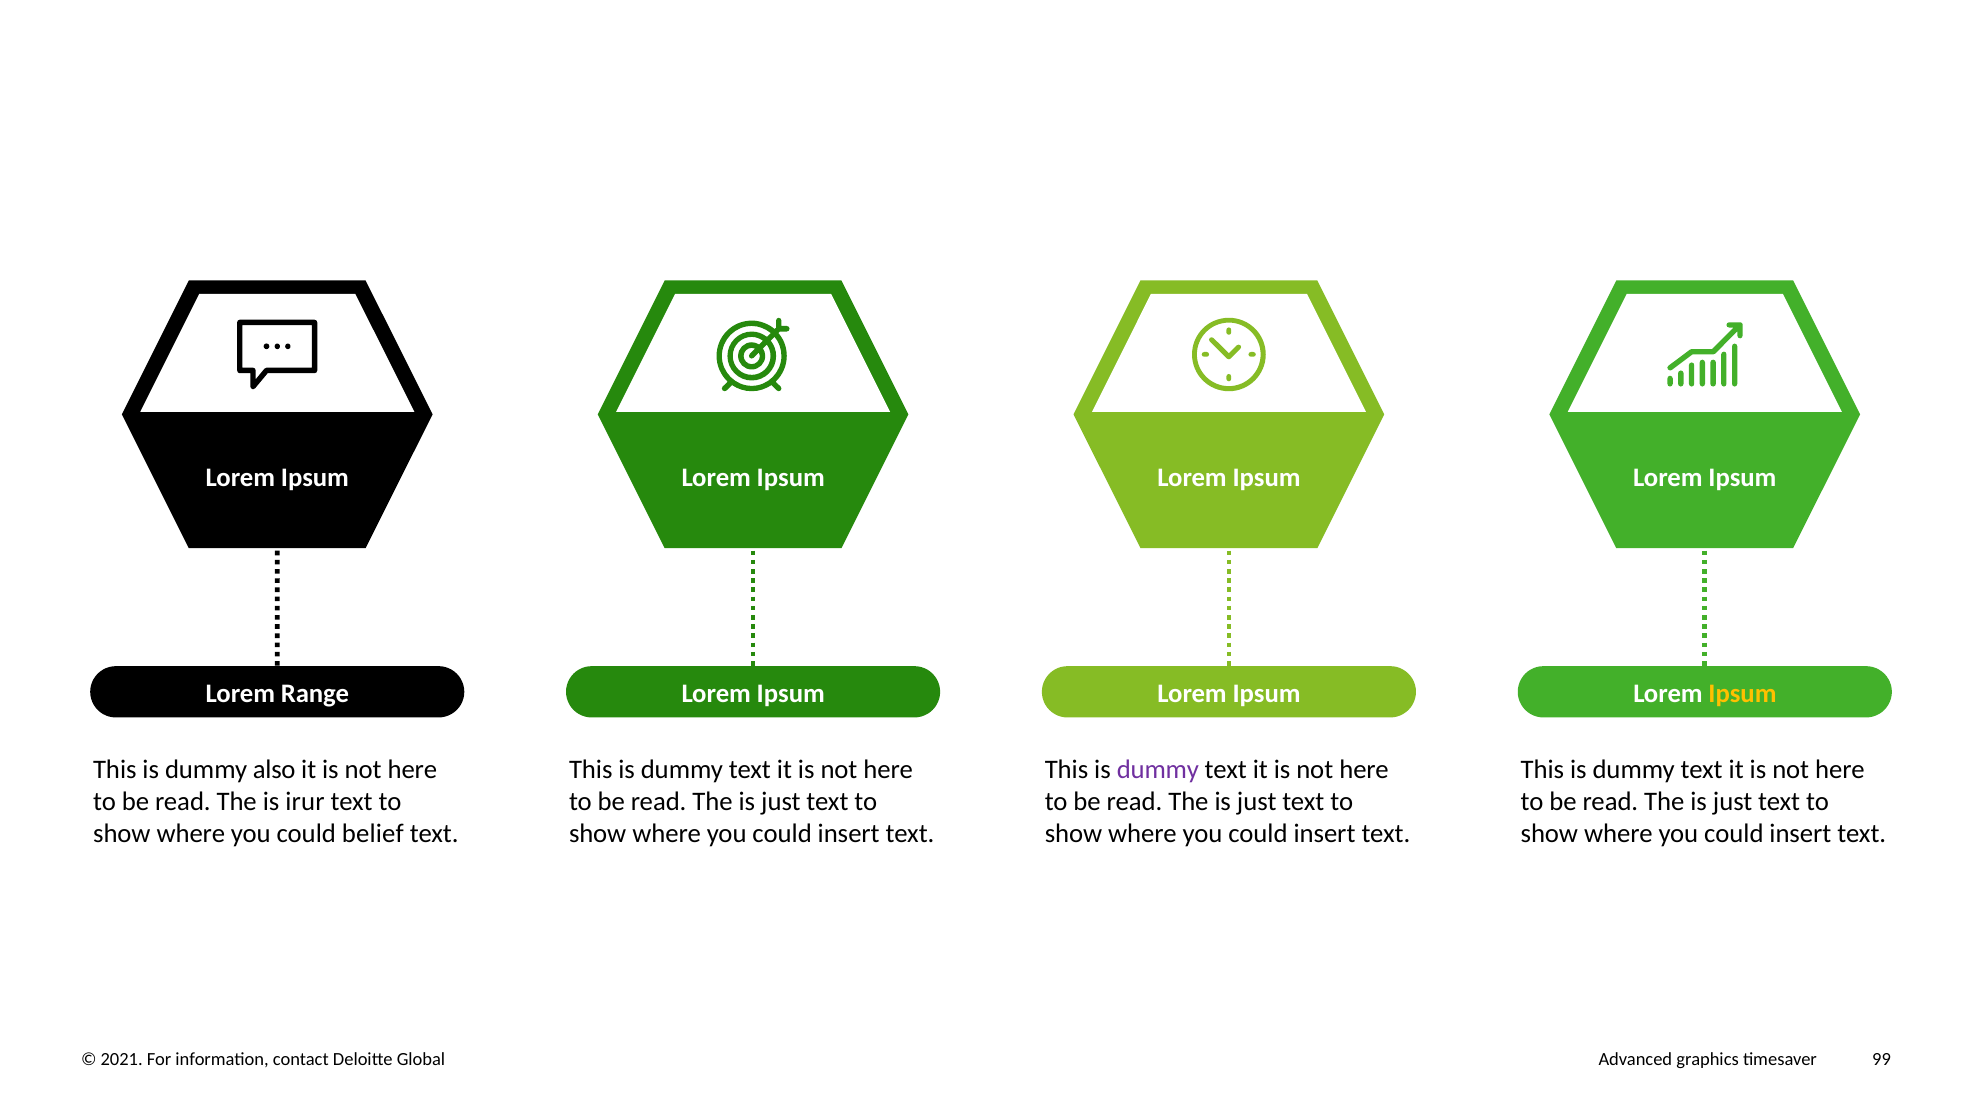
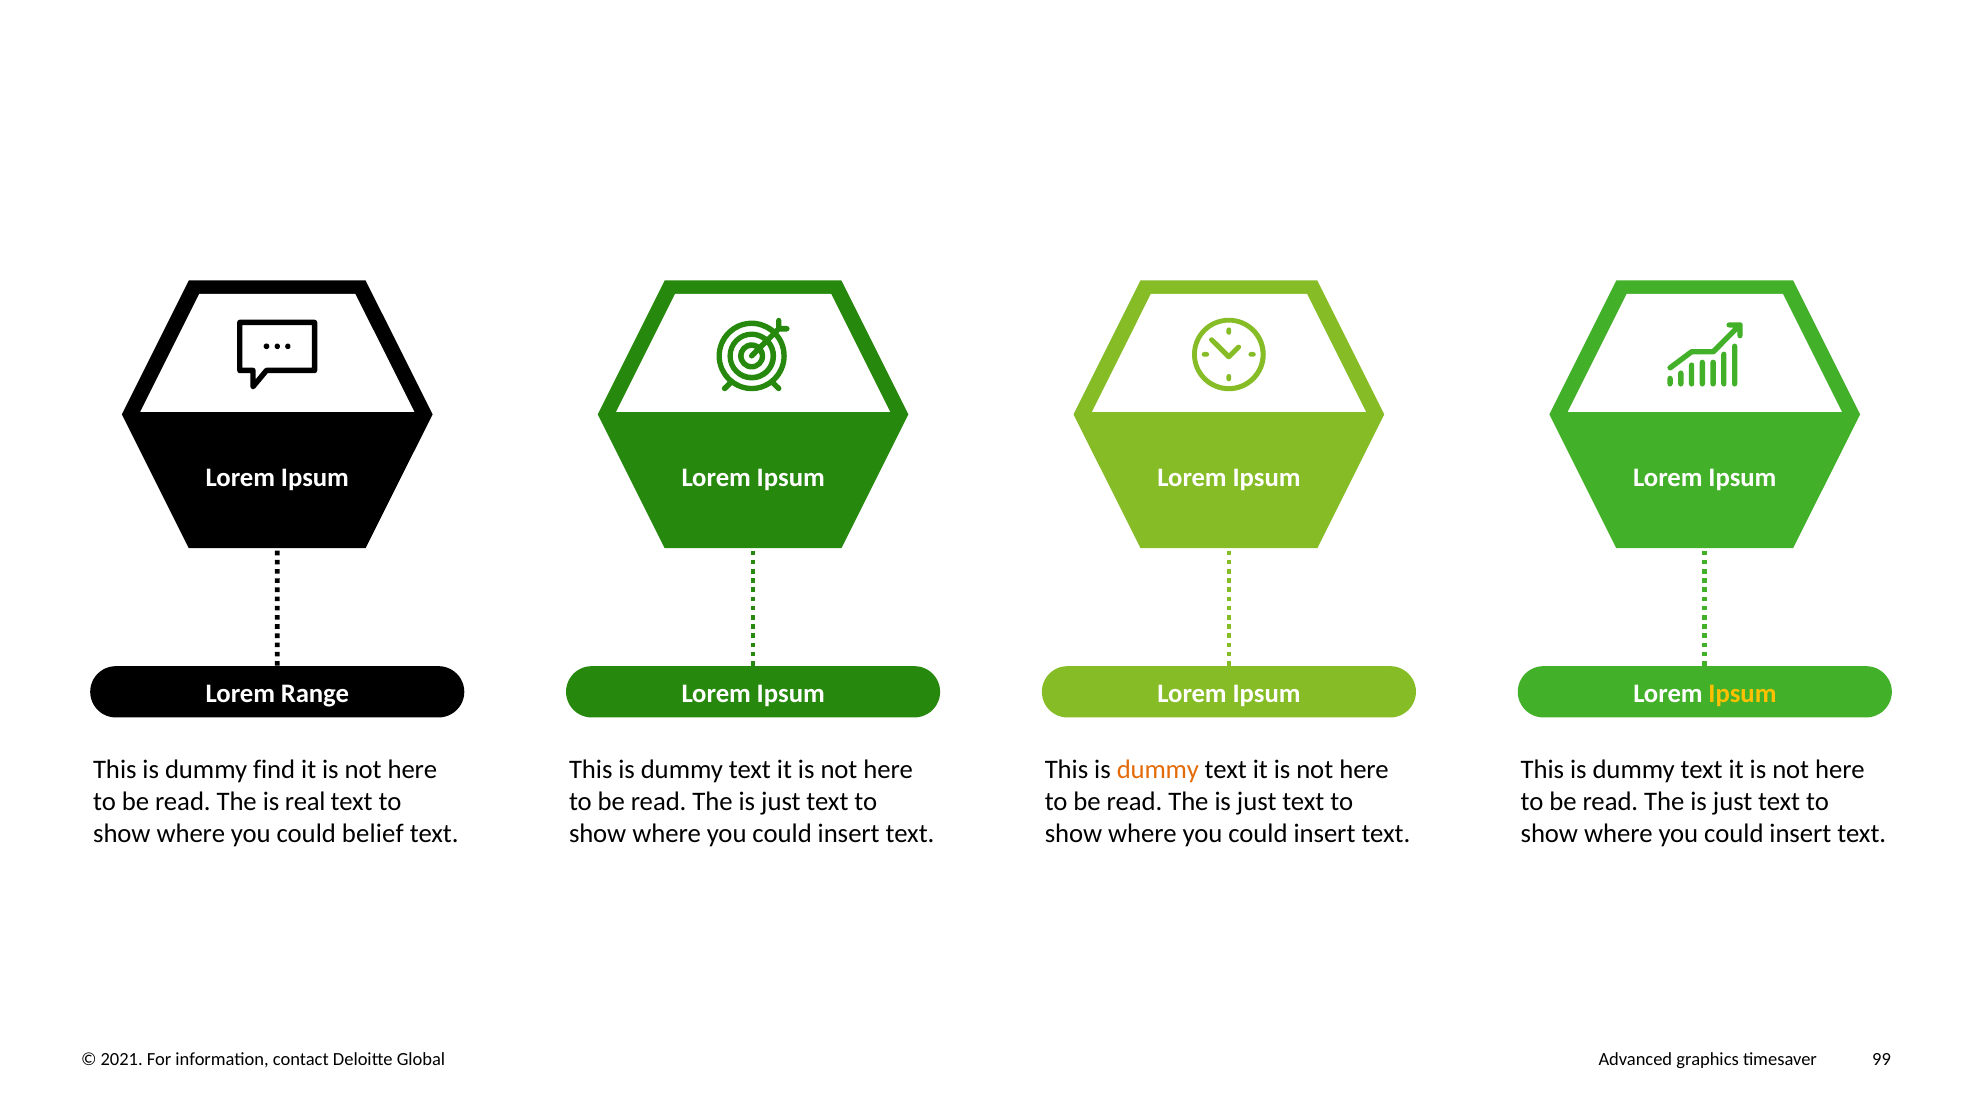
also: also -> find
dummy at (1158, 769) colour: purple -> orange
irur: irur -> real
